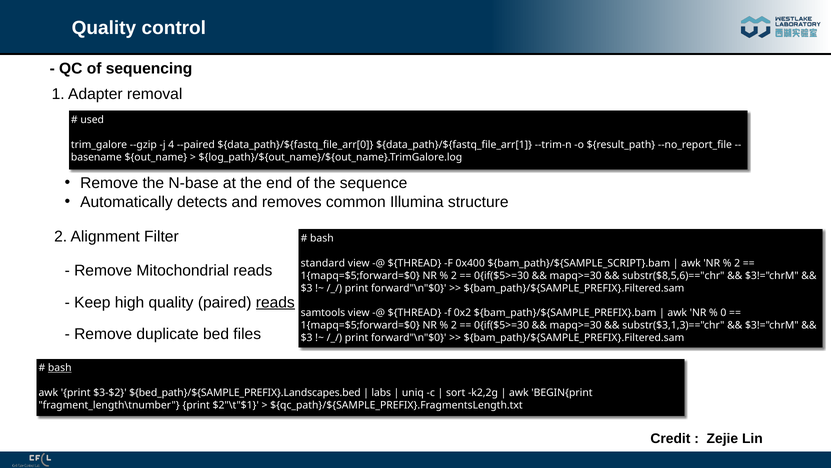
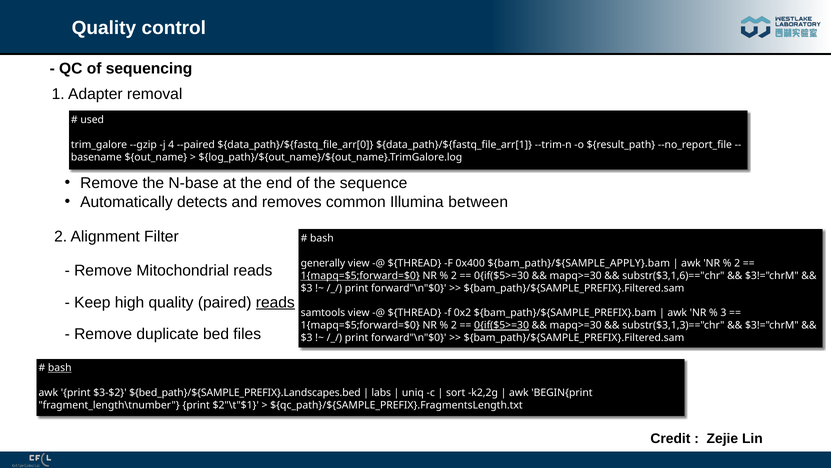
structure: structure -> between
standard: standard -> generally
${bam_path}/${SAMPLE_SCRIPT}.bam: ${bam_path}/${SAMPLE_SCRIPT}.bam -> ${bam_path}/${SAMPLE_APPLY}.bam
1{mapq=$5;forward=$0 at (360, 275) underline: none -> present
substr($8,5,6)=="chr: substr($8,5,6)=="chr -> substr($3,1,6)=="chr
0: 0 -> 3
0{if($5>=30 at (502, 325) underline: none -> present
